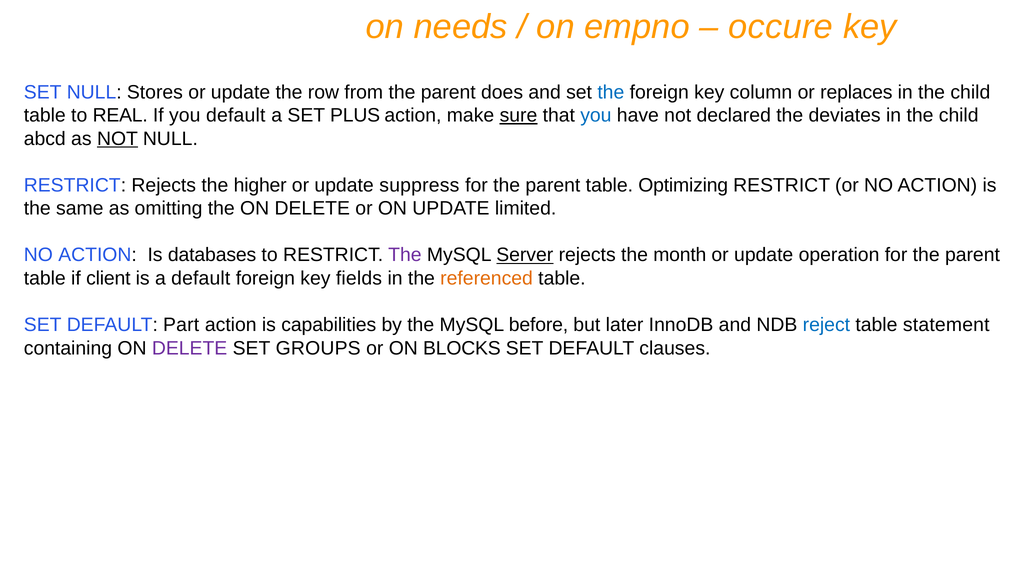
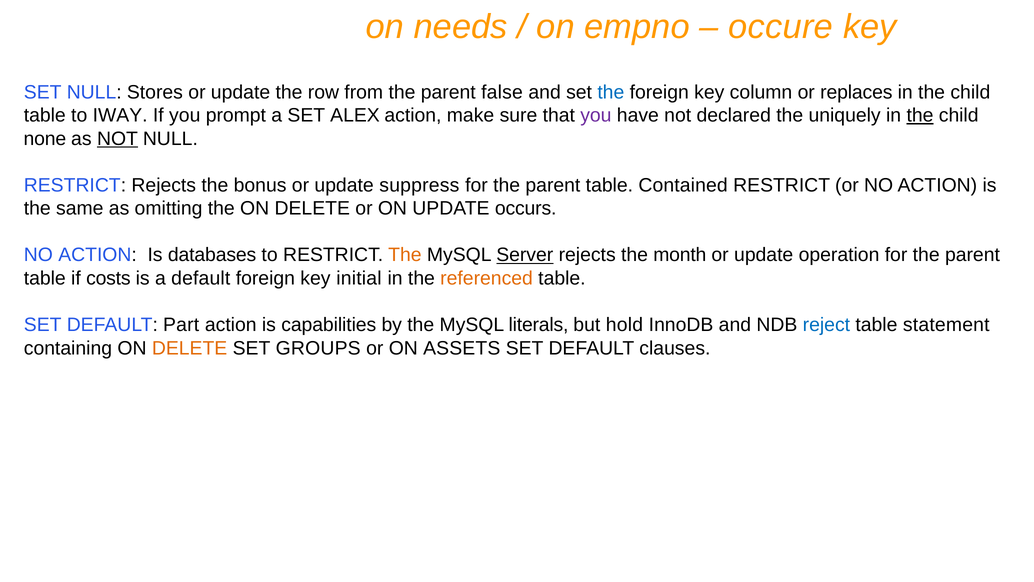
does: does -> false
REAL: REAL -> IWAY
you default: default -> prompt
PLUS: PLUS -> ALEX
sure underline: present -> none
you at (596, 115) colour: blue -> purple
deviates: deviates -> uniquely
the at (920, 115) underline: none -> present
abcd: abcd -> none
higher: higher -> bonus
Optimizing: Optimizing -> Contained
limited: limited -> occurs
The at (405, 255) colour: purple -> orange
client: client -> costs
fields: fields -> initial
before: before -> literals
later: later -> hold
DELETE at (190, 348) colour: purple -> orange
BLOCKS: BLOCKS -> ASSETS
